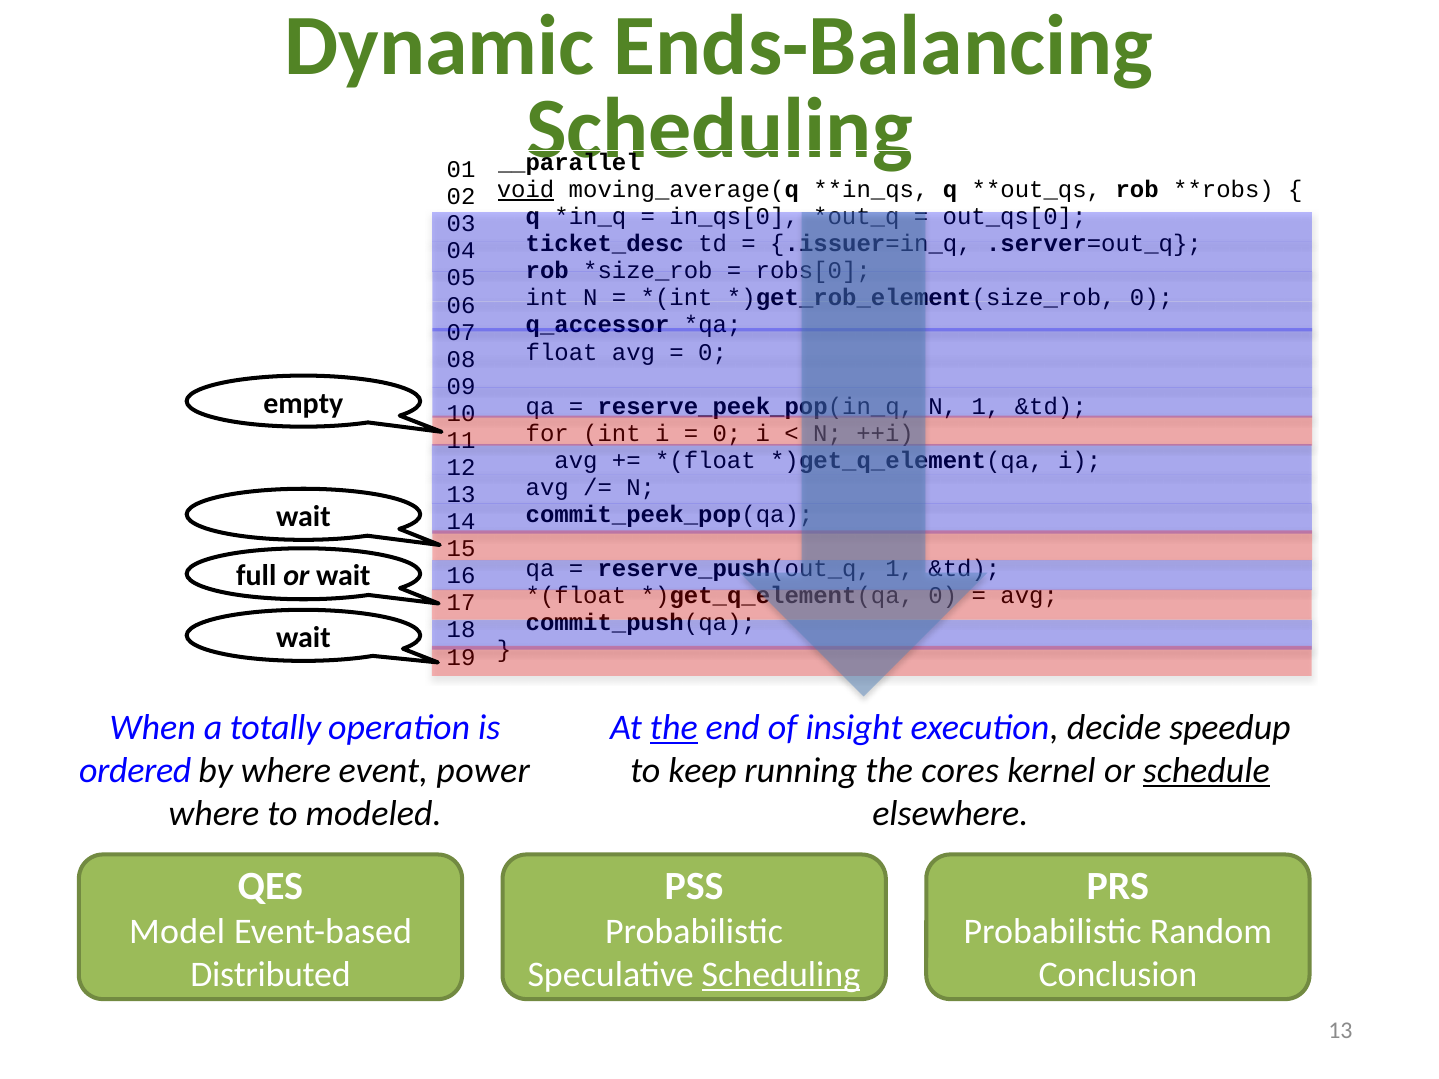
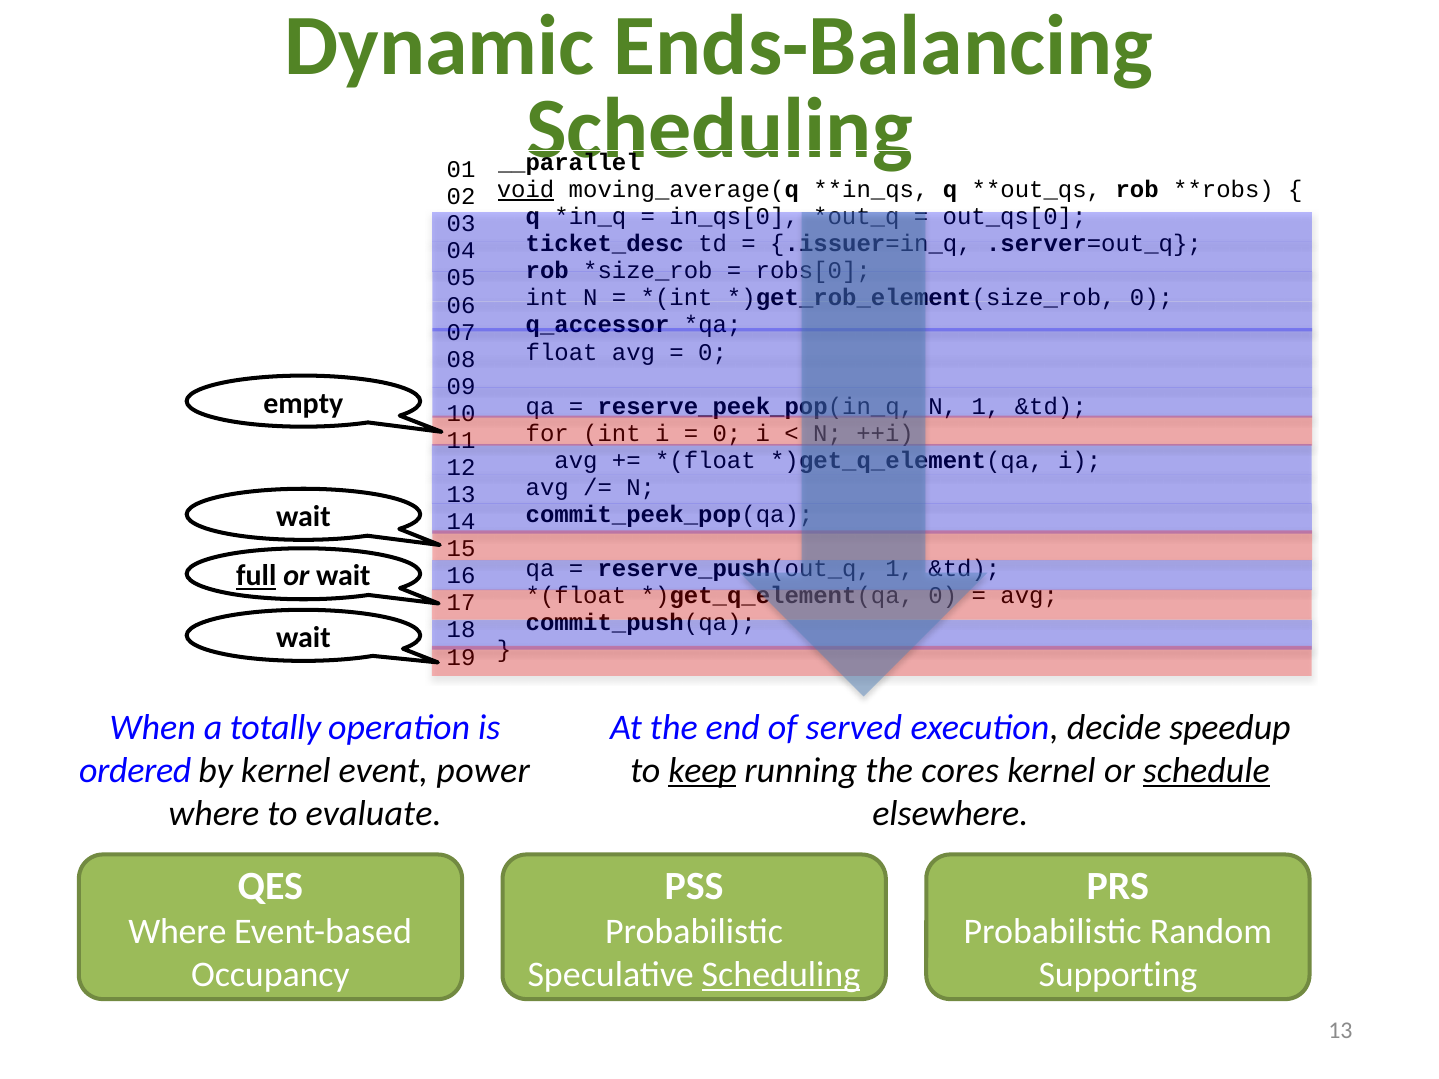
full underline: none -> present
the at (674, 728) underline: present -> none
insight: insight -> served
by where: where -> kernel
keep underline: none -> present
modeled: modeled -> evaluate
Model at (177, 932): Model -> Where
Distributed: Distributed -> Occupancy
Conclusion: Conclusion -> Supporting
